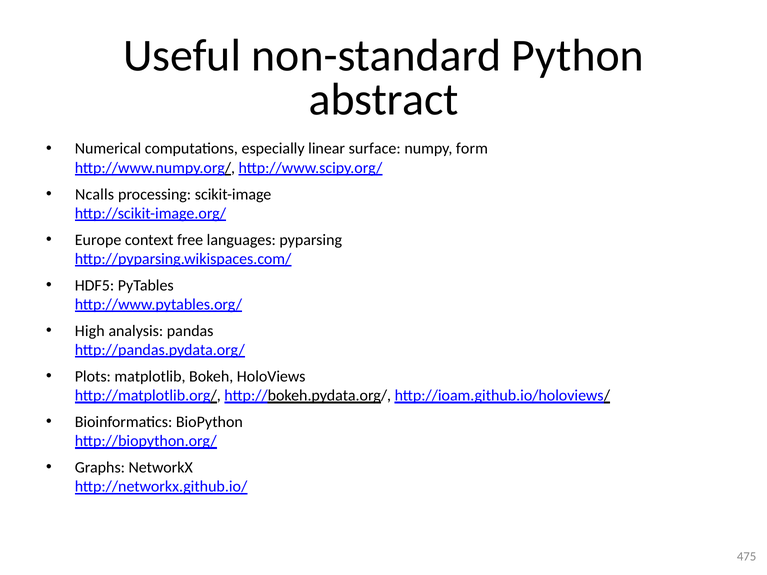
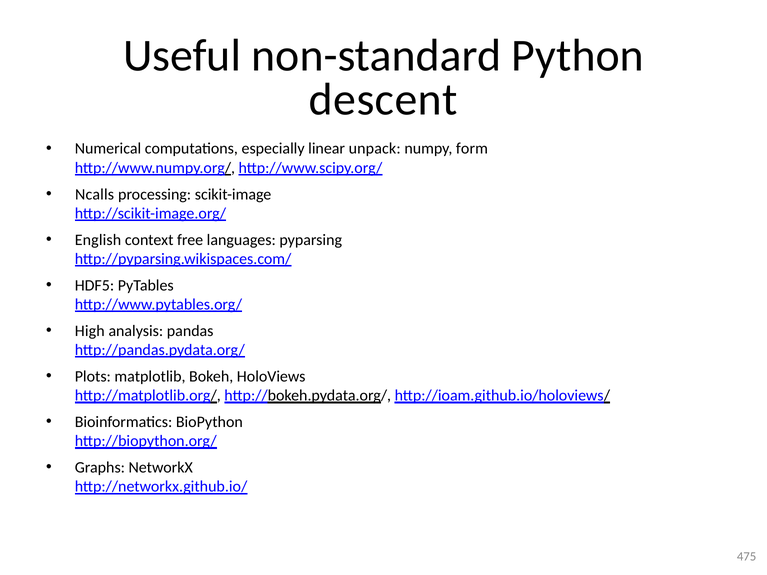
abstract: abstract -> descent
surface: surface -> unpack
Europe: Europe -> English
